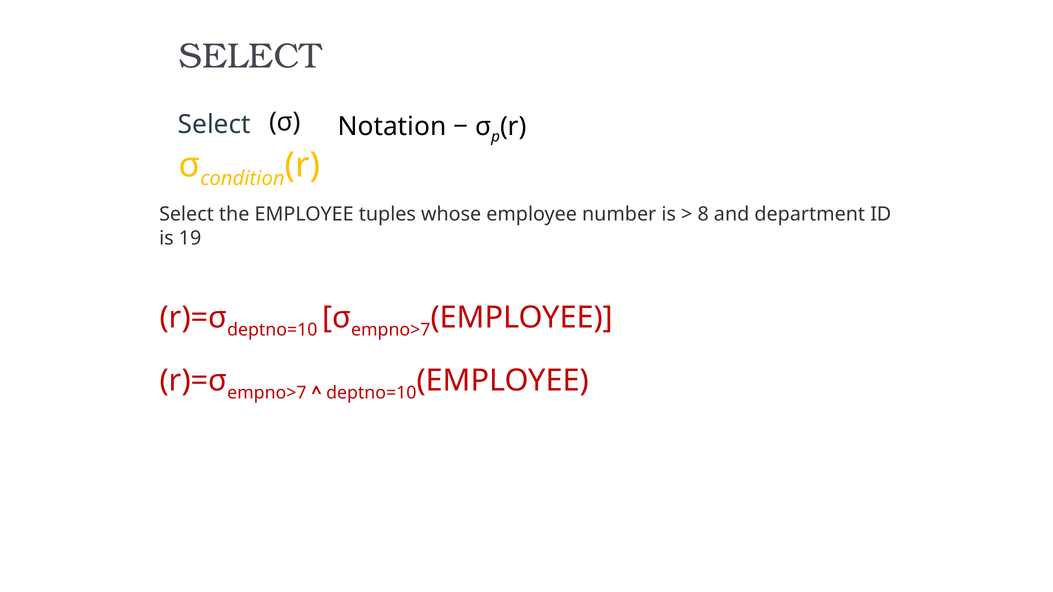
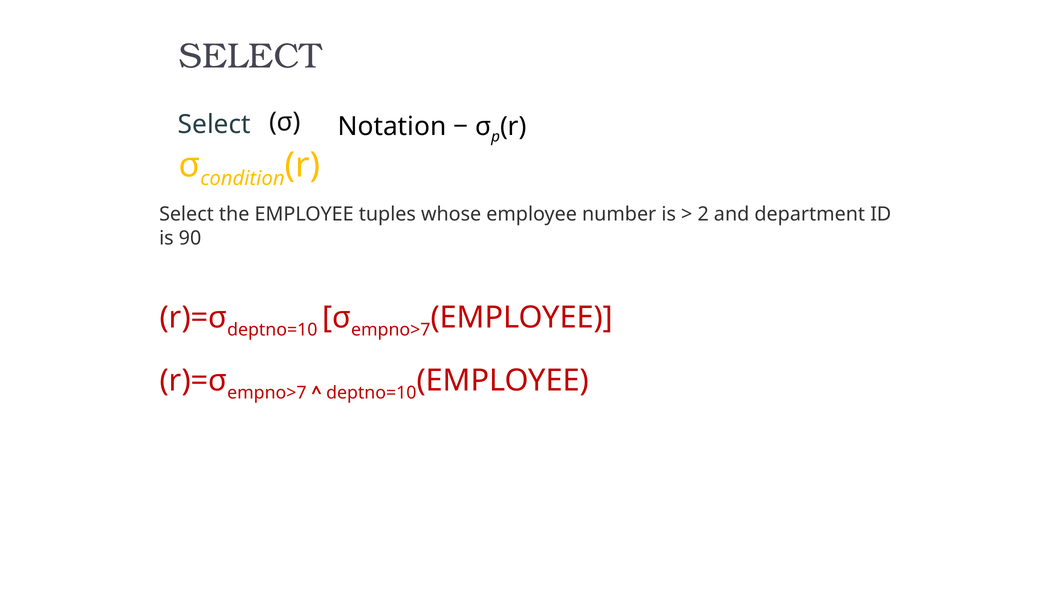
8: 8 -> 2
19: 19 -> 90
